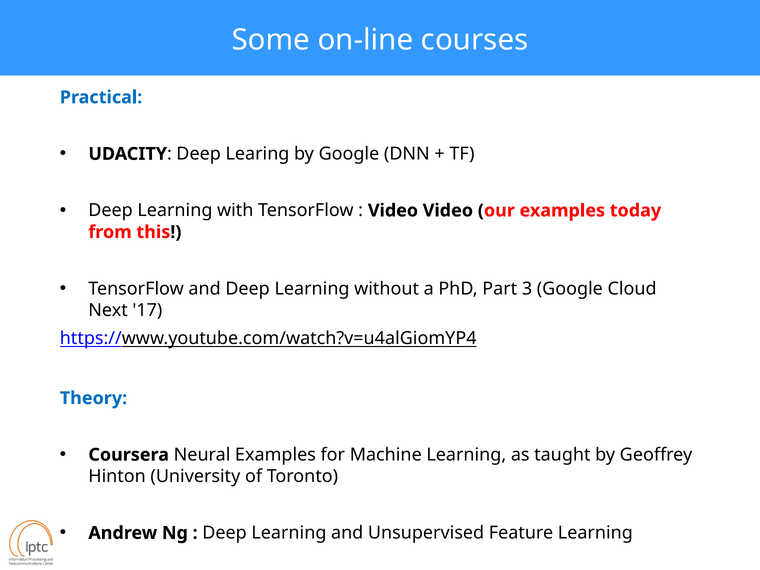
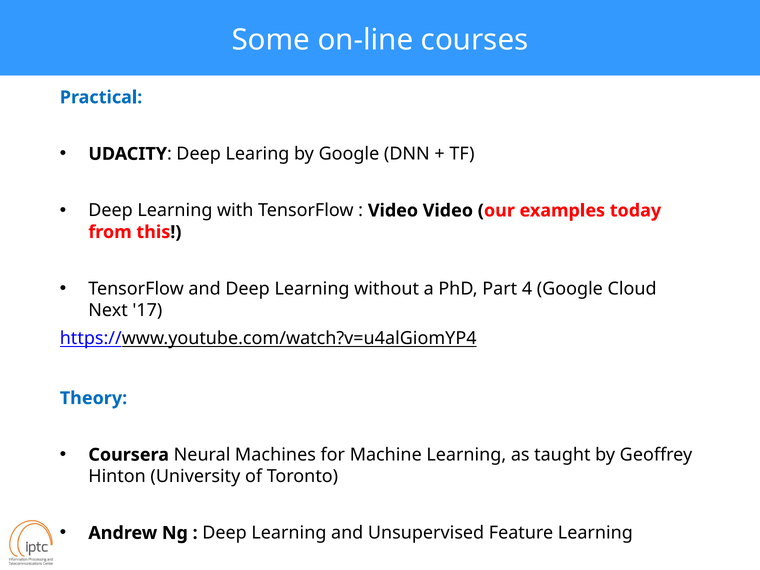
3: 3 -> 4
Neural Examples: Examples -> Machines
